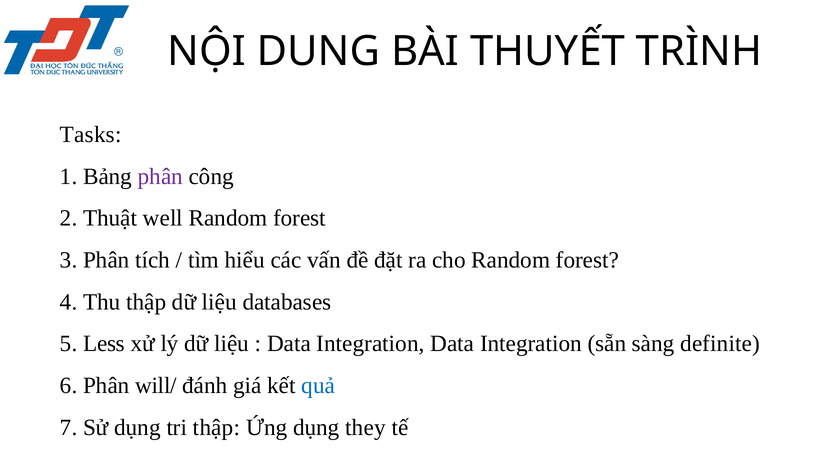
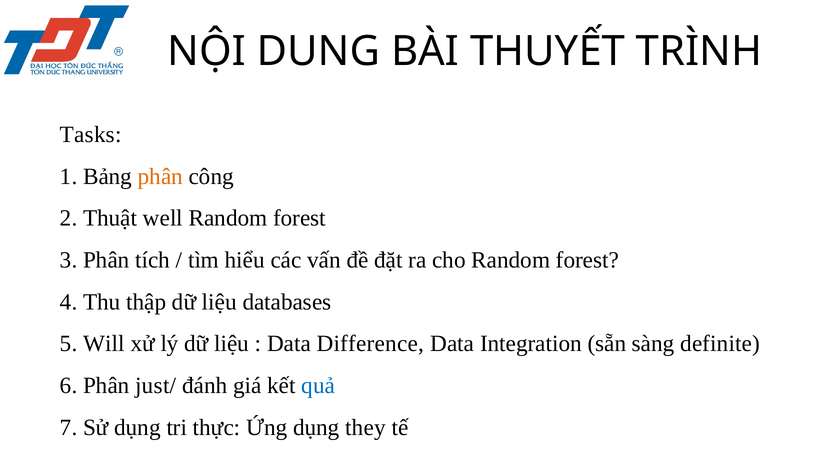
phân at (160, 176) colour: purple -> orange
Less: Less -> Will
Integration at (370, 344): Integration -> Difference
will/: will/ -> just/
tri thập: thập -> thực
